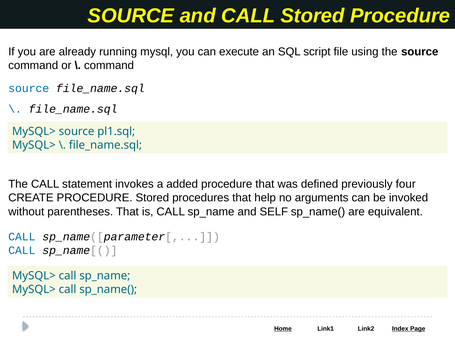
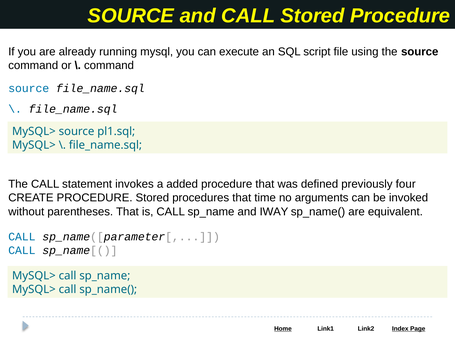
help: help -> time
SELF: SELF -> IWAY
